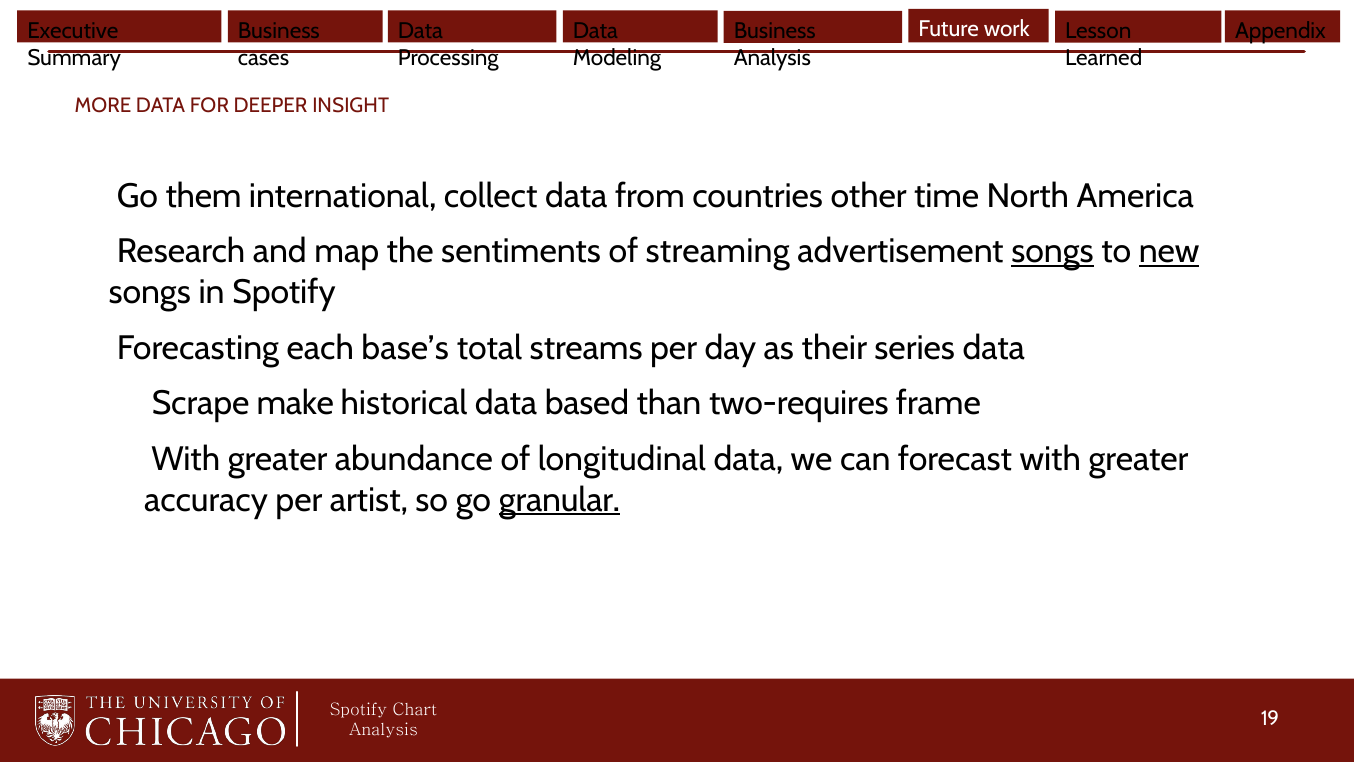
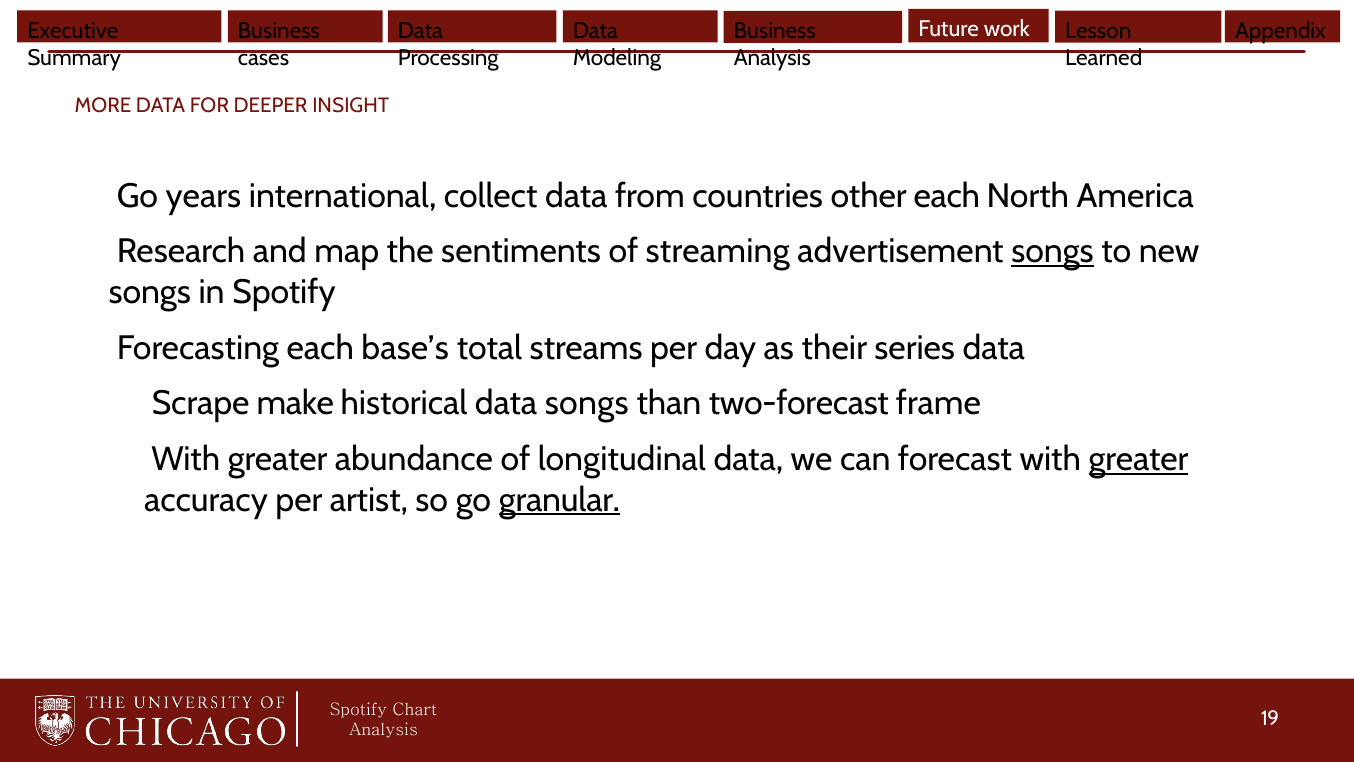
them: them -> years
other time: time -> each
new underline: present -> none
data based: based -> songs
two-requires: two-requires -> two-forecast
greater at (1138, 459) underline: none -> present
